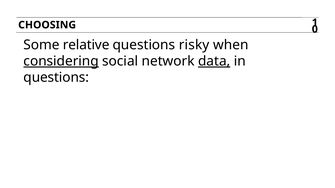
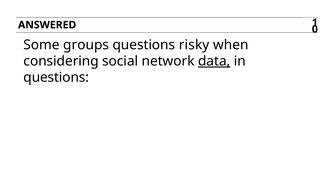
CHOOSING: CHOOSING -> ANSWERED
relative: relative -> groups
considering underline: present -> none
